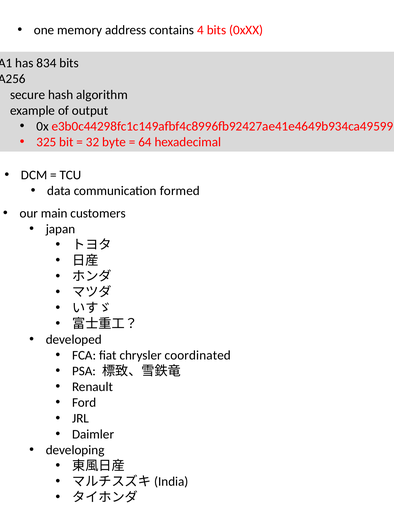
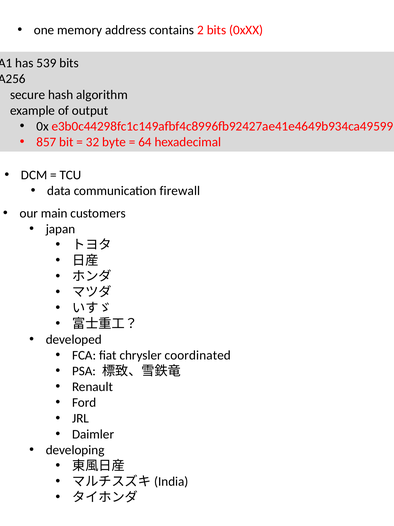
4: 4 -> 2
834: 834 -> 539
325: 325 -> 857
formed: formed -> firewall
